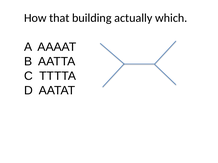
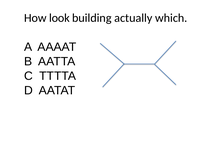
that: that -> look
